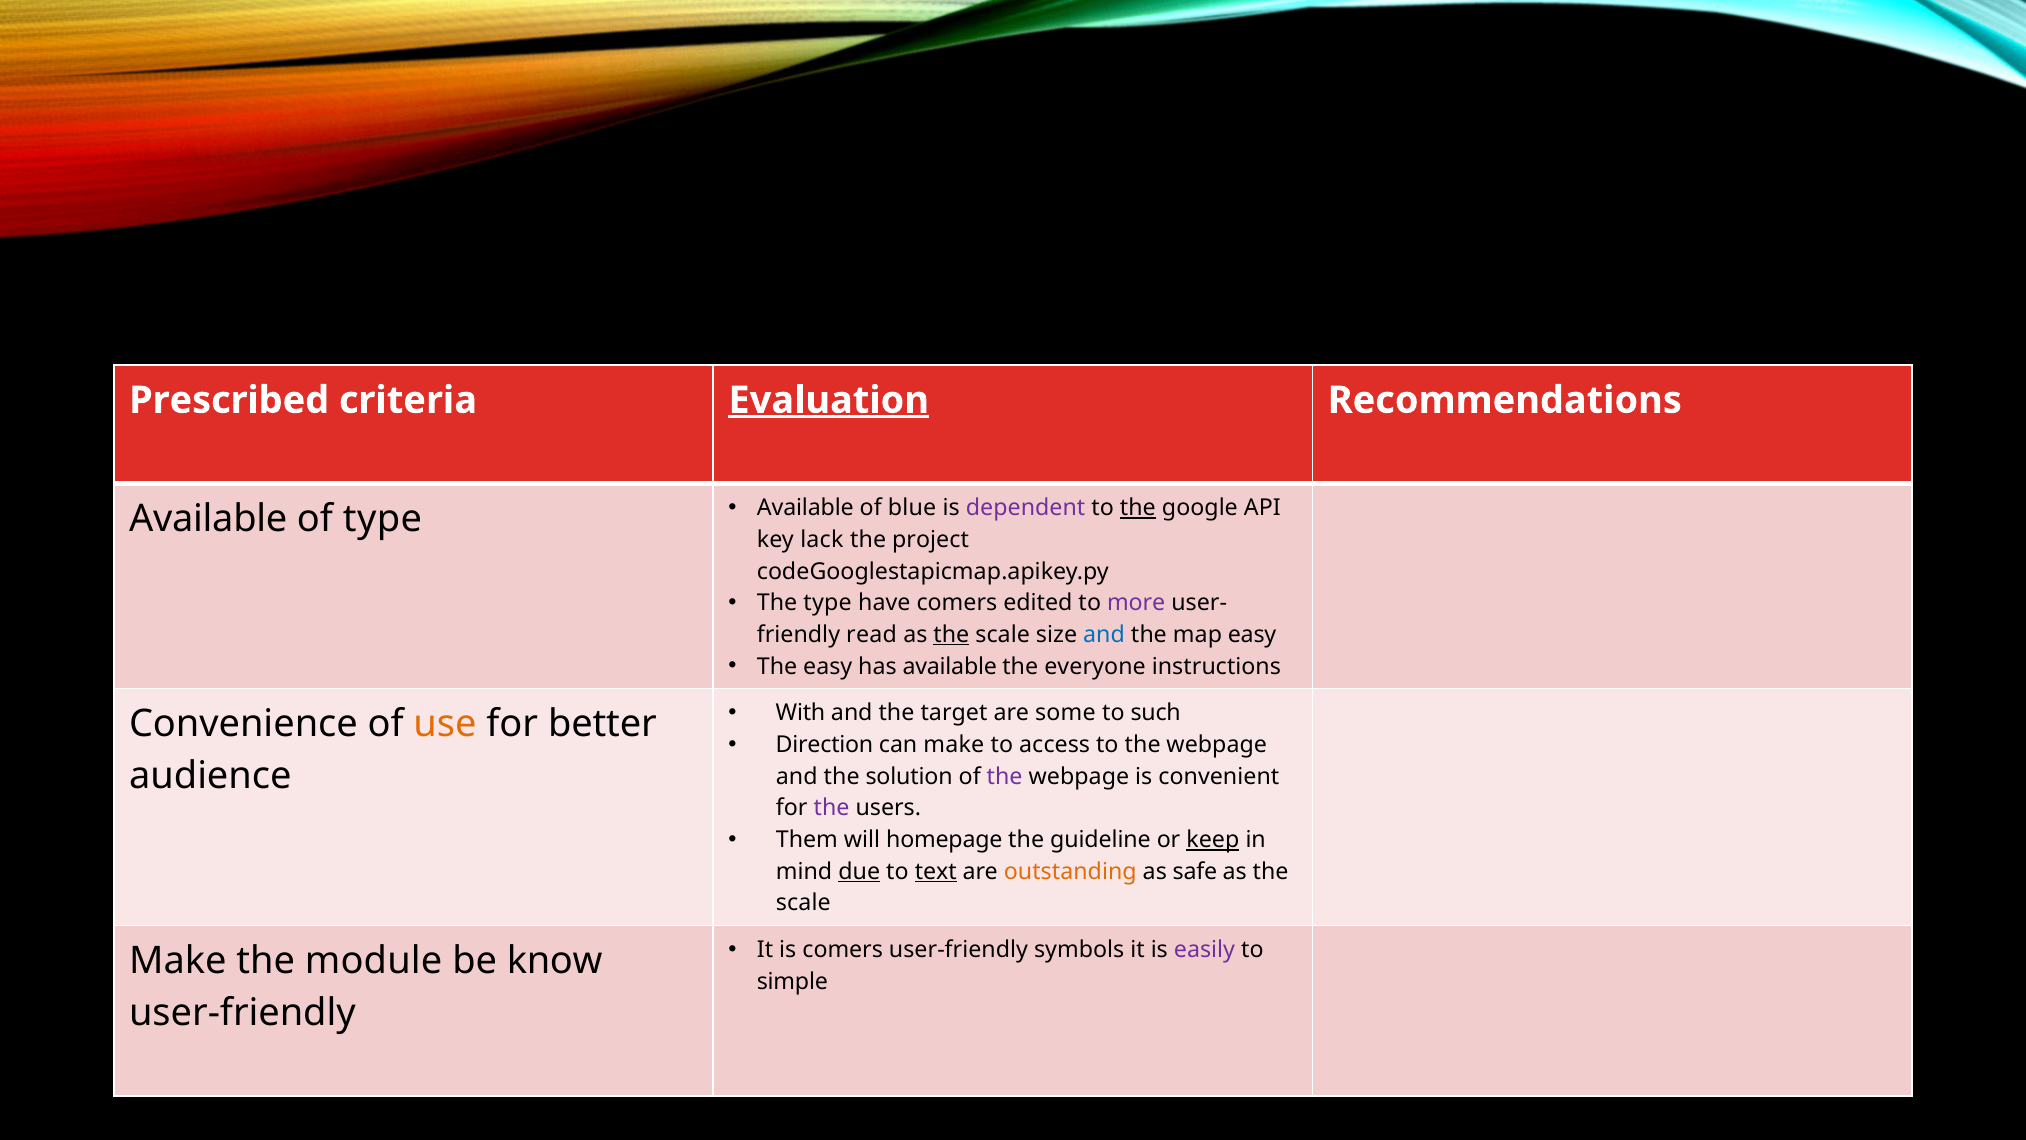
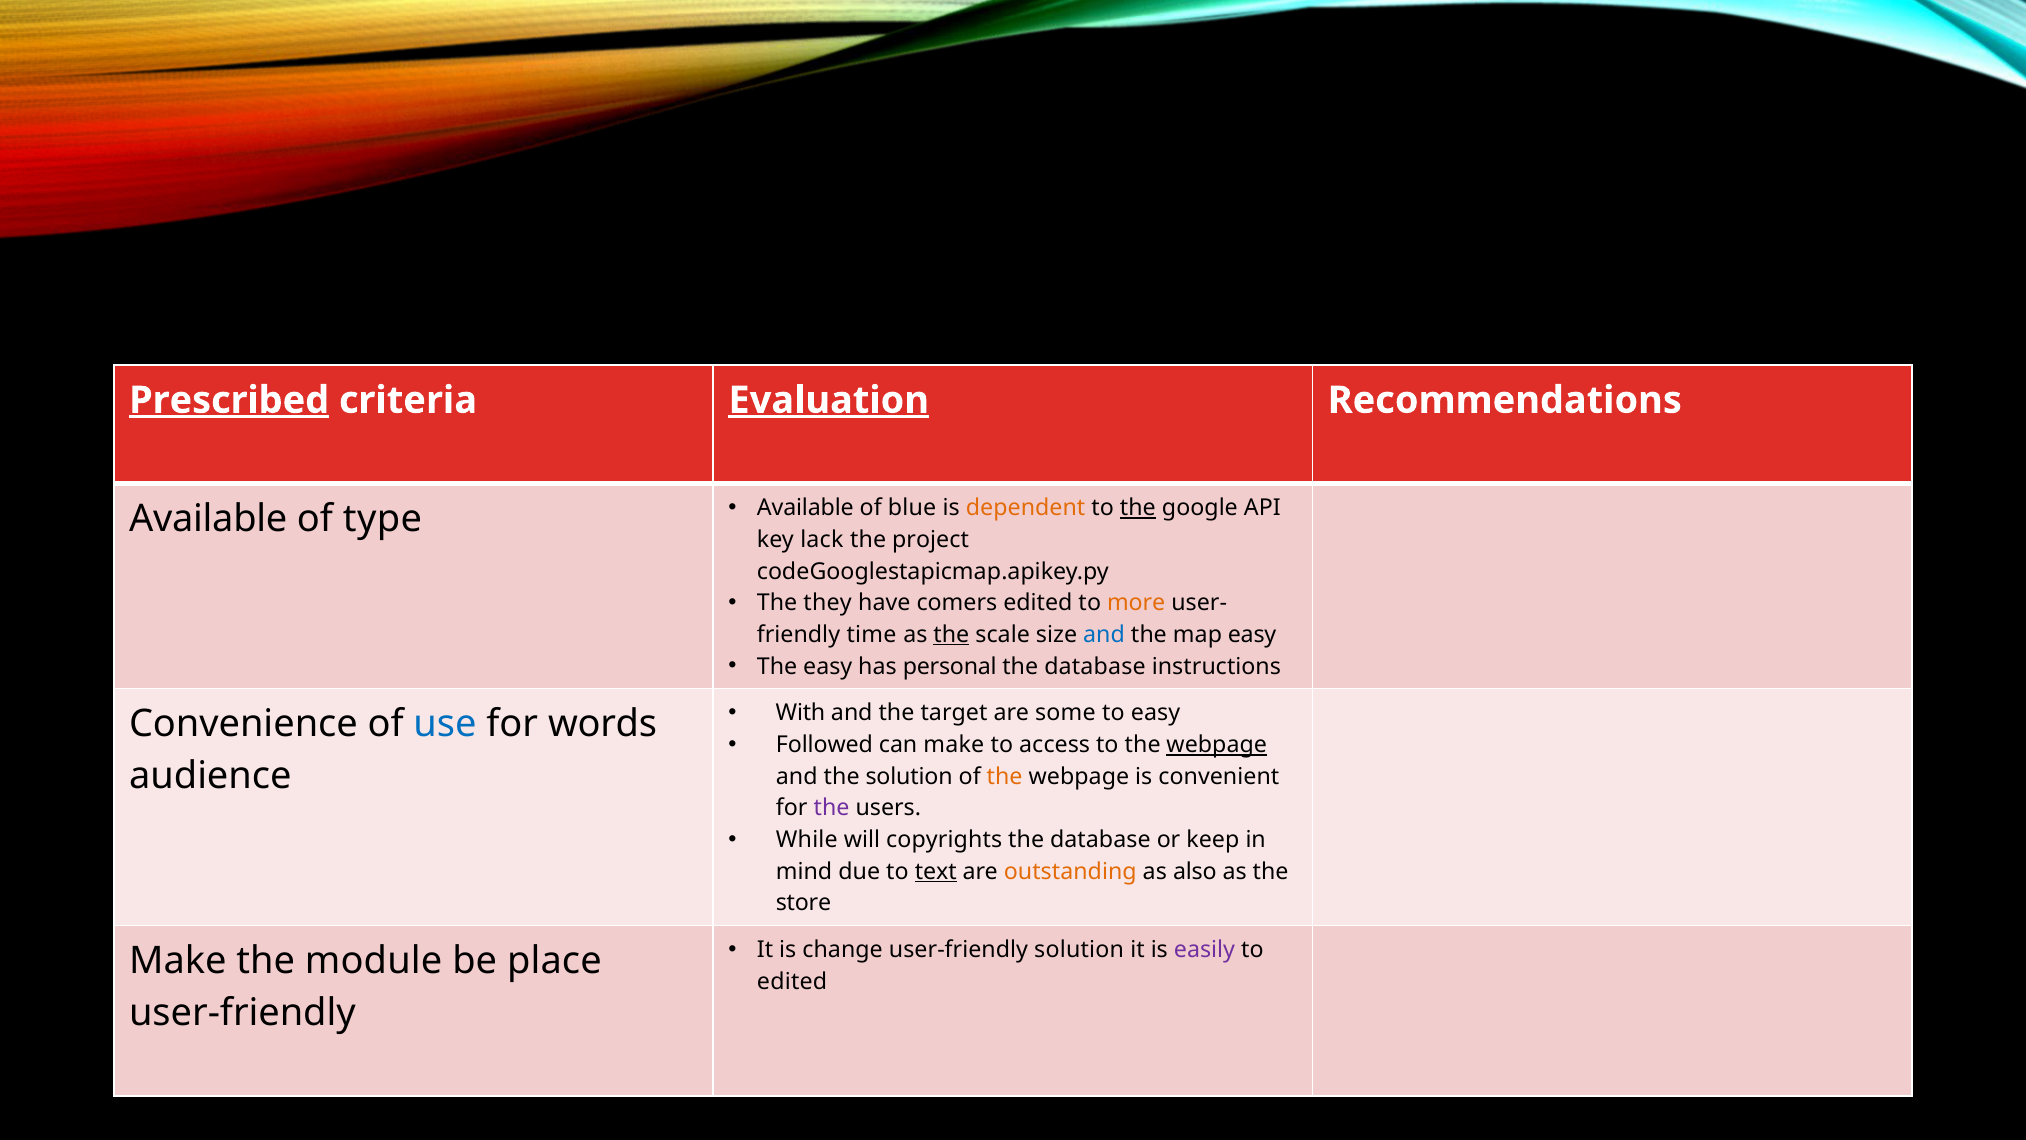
Prescribed underline: none -> present
dependent colour: purple -> orange
The type: type -> they
more colour: purple -> orange
read: read -> time
has available: available -> personal
everyone at (1095, 666): everyone -> database
to such: such -> easy
use colour: orange -> blue
better: better -> words
Direction: Direction -> Followed
webpage at (1217, 745) underline: none -> present
the at (1005, 776) colour: purple -> orange
Them: Them -> While
homepage: homepage -> copyrights
guideline at (1100, 840): guideline -> database
keep underline: present -> none
due underline: present -> none
safe: safe -> also
scale at (803, 903): scale -> store
is comers: comers -> change
user-friendly symbols: symbols -> solution
know: know -> place
simple at (792, 982): simple -> edited
